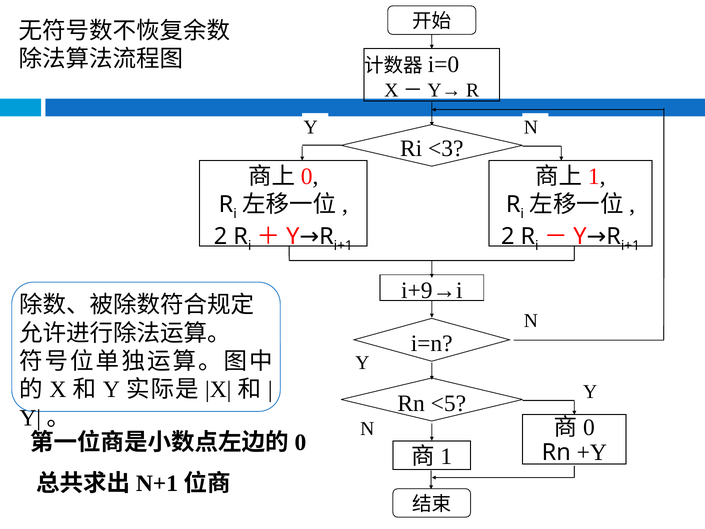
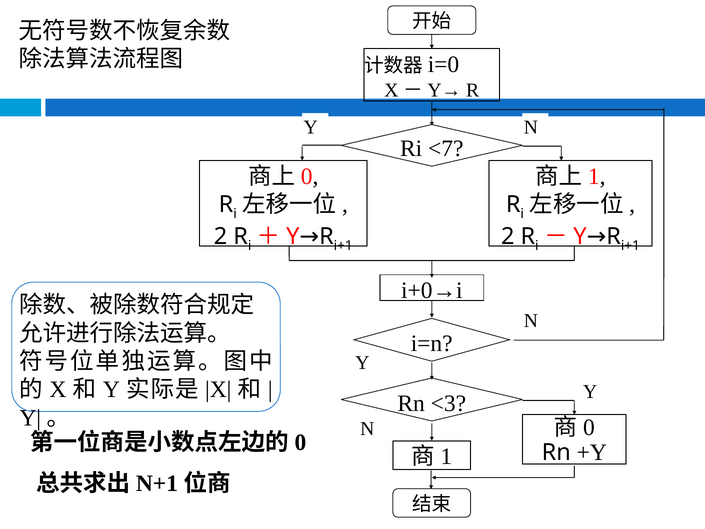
<3: <3 -> <7
i+9→i: i+9→i -> i+0→i
<5: <5 -> <3
